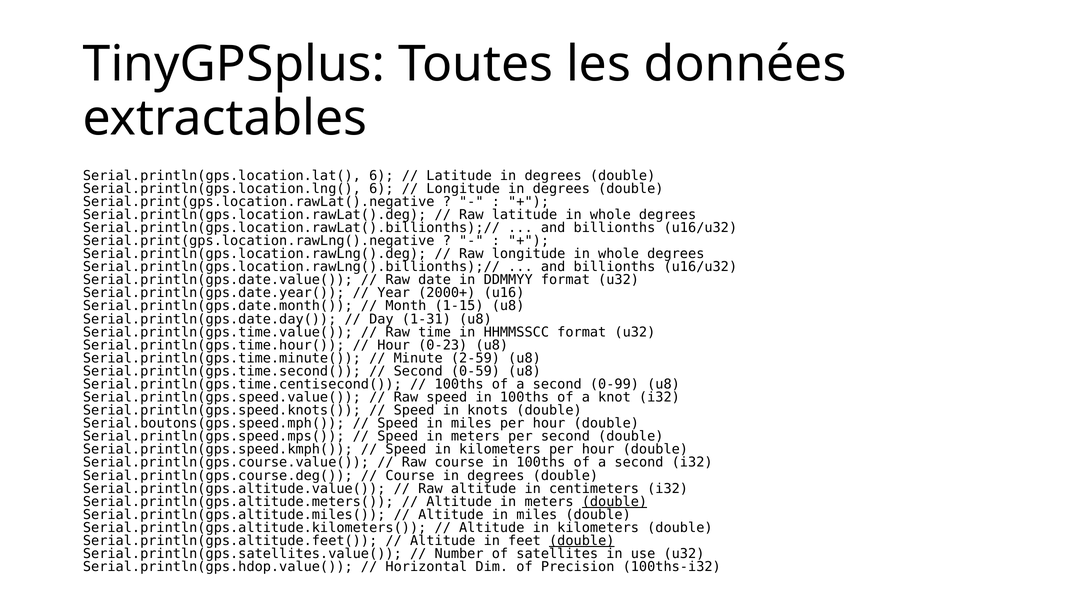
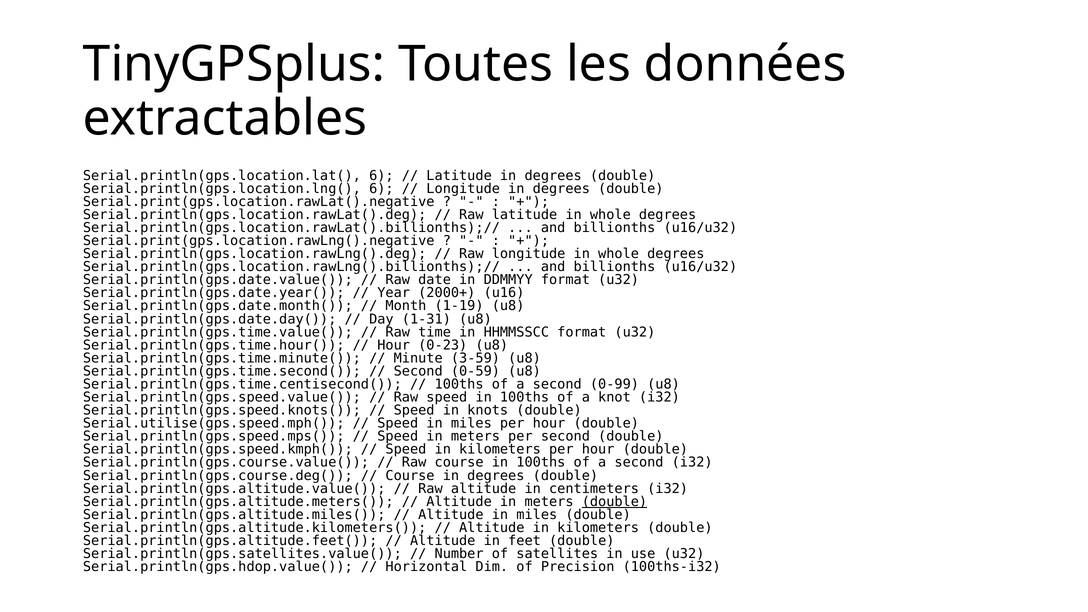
1-15: 1-15 -> 1-19
2-59: 2-59 -> 3-59
Serial.boutons(gps.speed.mph(: Serial.boutons(gps.speed.mph( -> Serial.utilise(gps.speed.mph(
double at (582, 541) underline: present -> none
